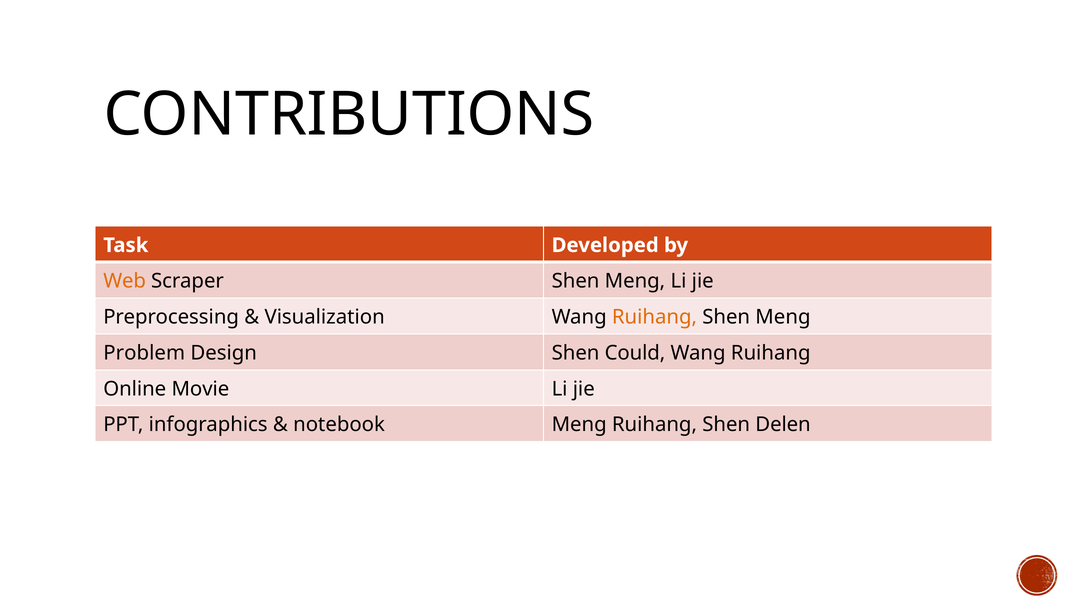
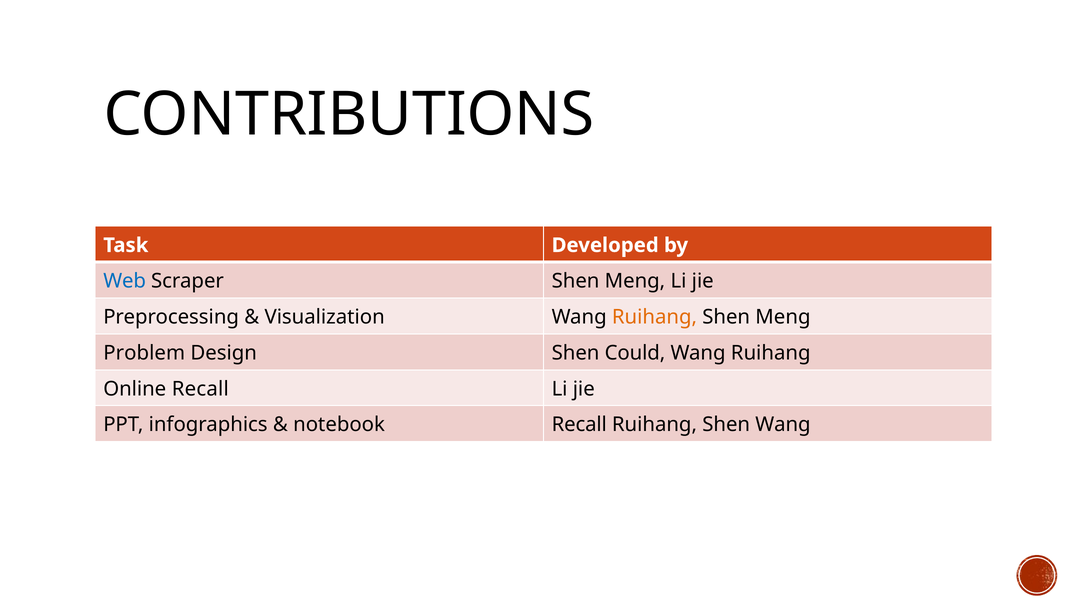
Web colour: orange -> blue
Online Movie: Movie -> Recall
notebook Meng: Meng -> Recall
Shen Delen: Delen -> Wang
